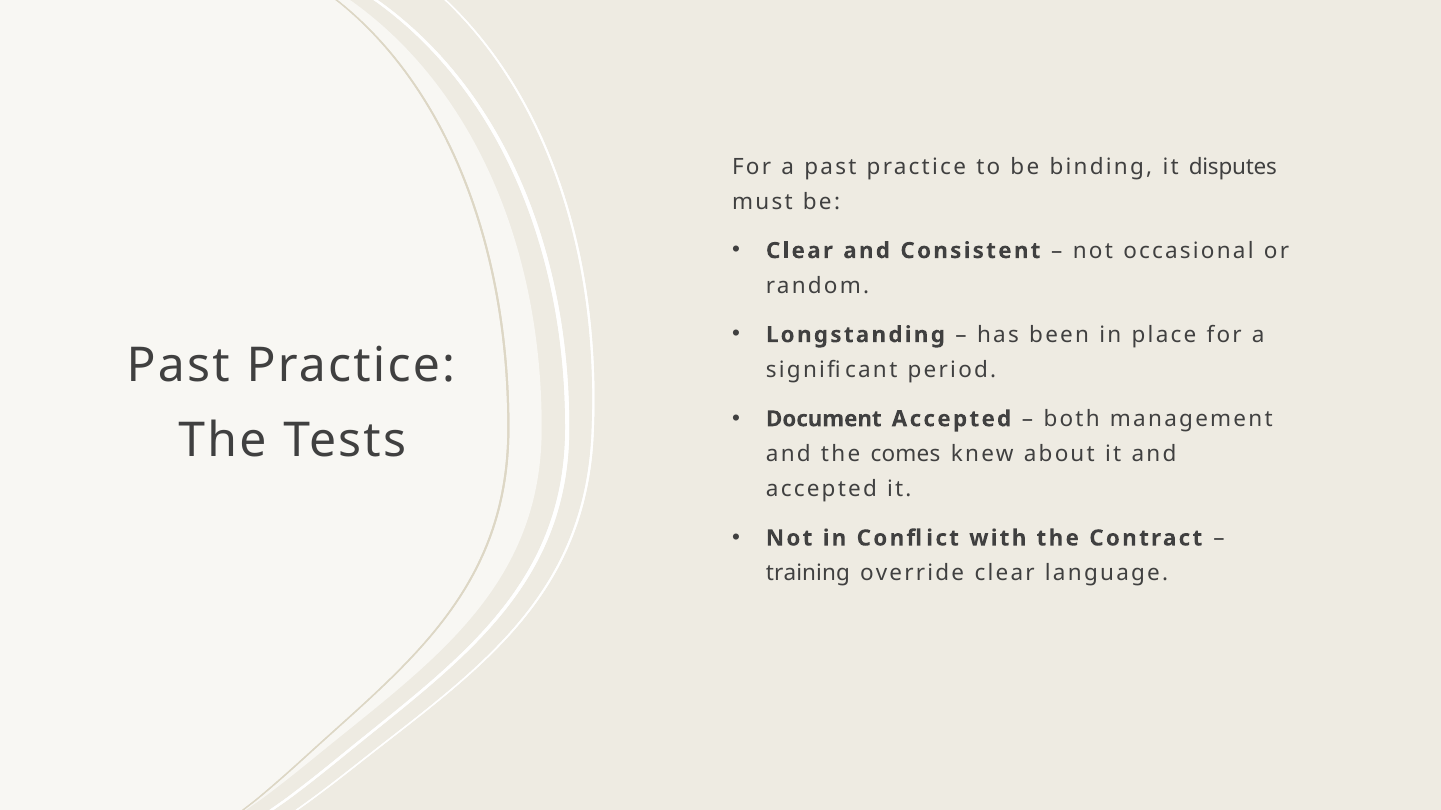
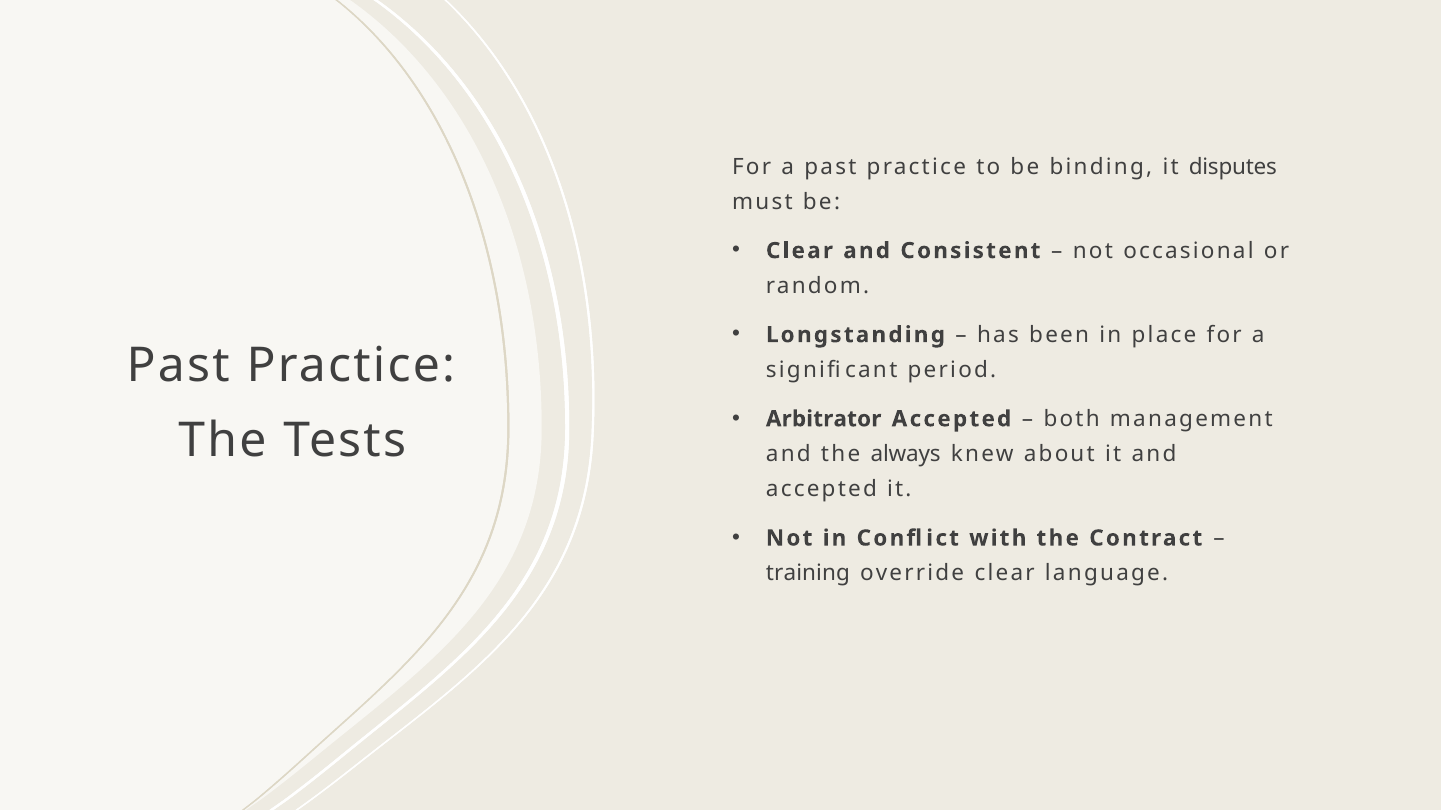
Document: Document -> Arbitrator
comes: comes -> always
